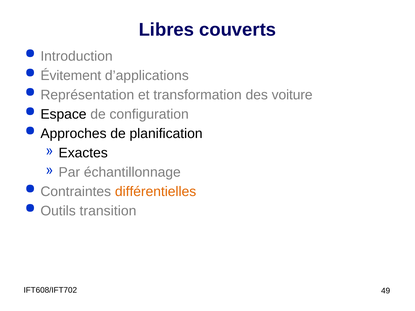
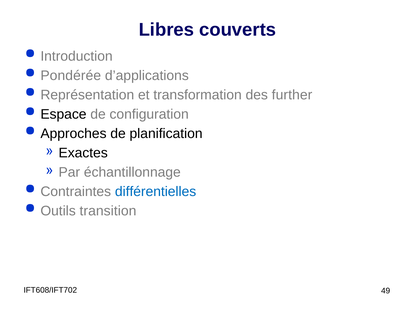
Évitement: Évitement -> Pondérée
voiture: voiture -> further
différentielles colour: orange -> blue
